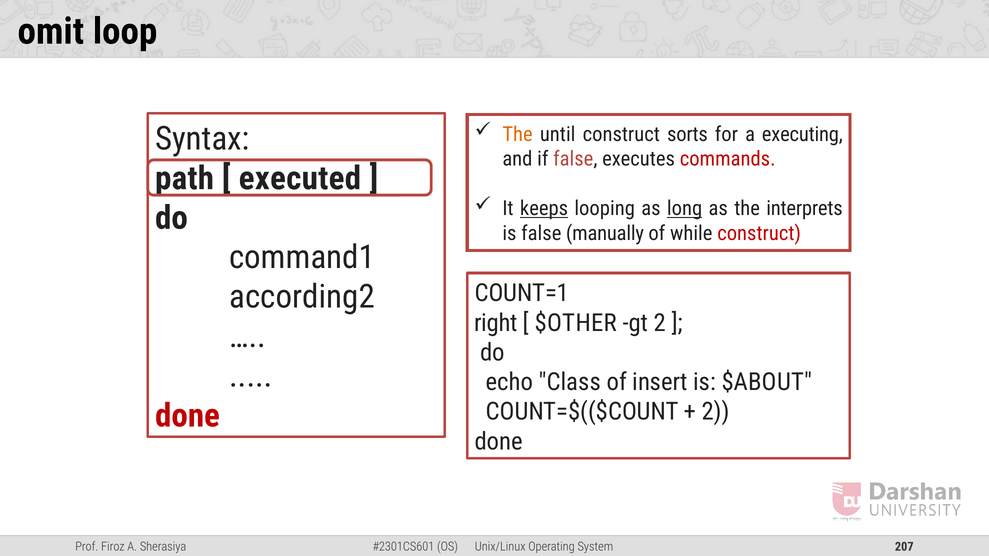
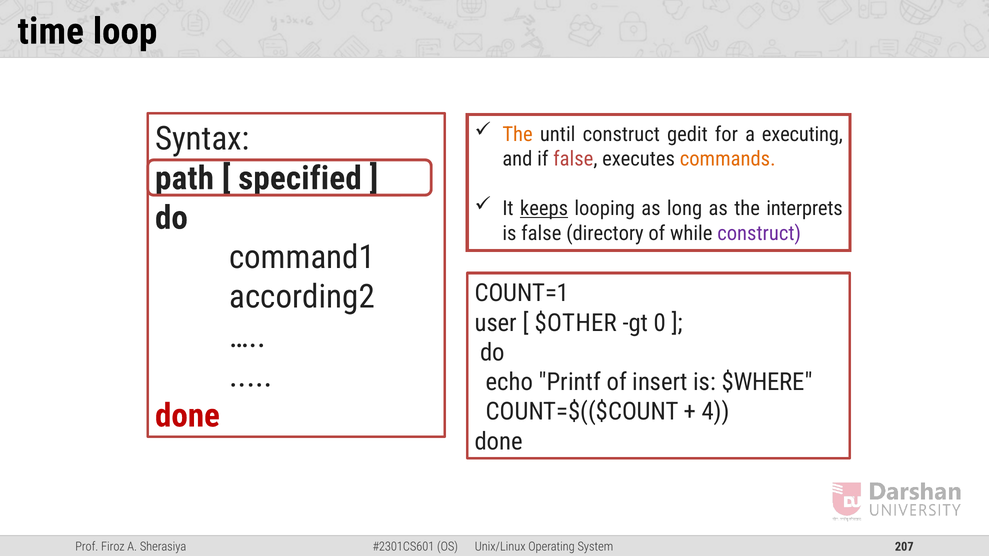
omit: omit -> time
sorts: sorts -> gedit
commands colour: red -> orange
executed: executed -> specified
long underline: present -> none
manually: manually -> directory
construct at (759, 233) colour: red -> purple
right: right -> user
gt 2: 2 -> 0
Class: Class -> Printf
$ABOUT: $ABOUT -> $WHERE
2 at (716, 412): 2 -> 4
